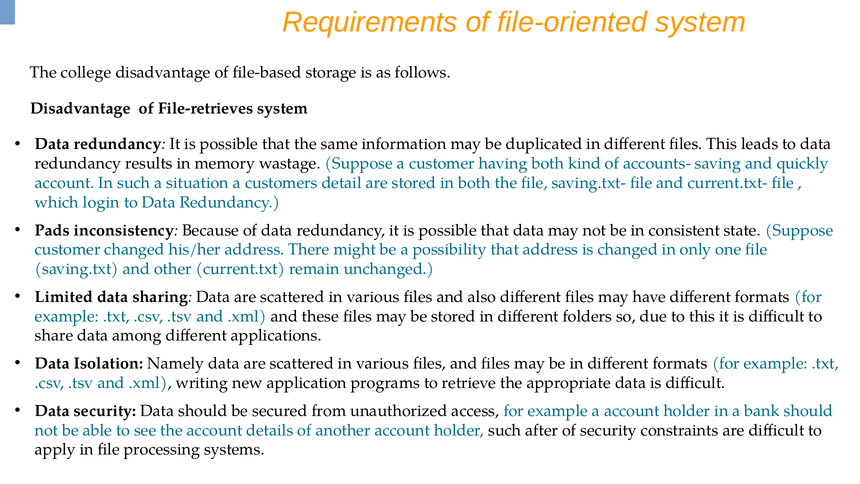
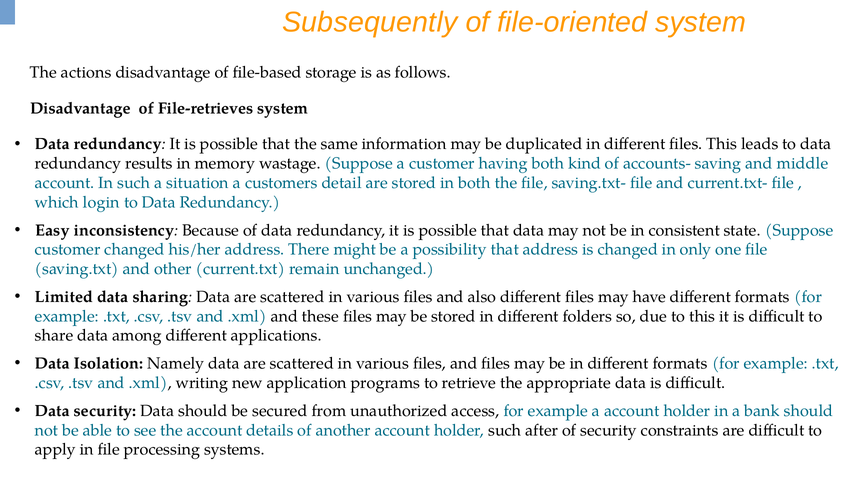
Requirements: Requirements -> Subsequently
college: college -> actions
quickly: quickly -> middle
Pads: Pads -> Easy
